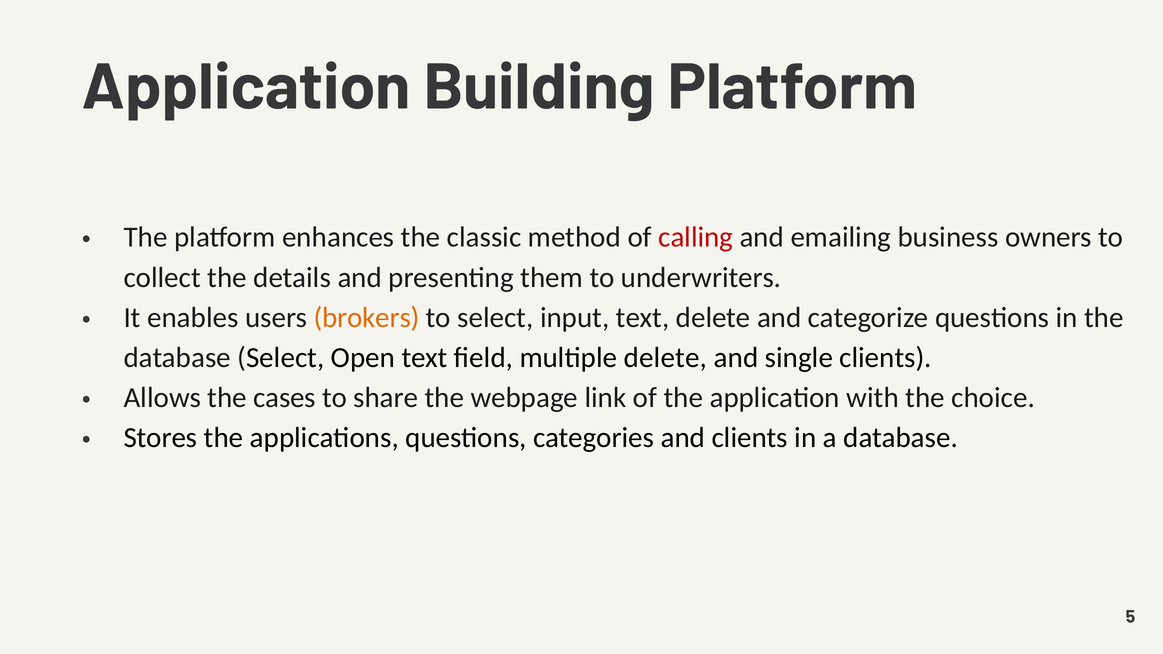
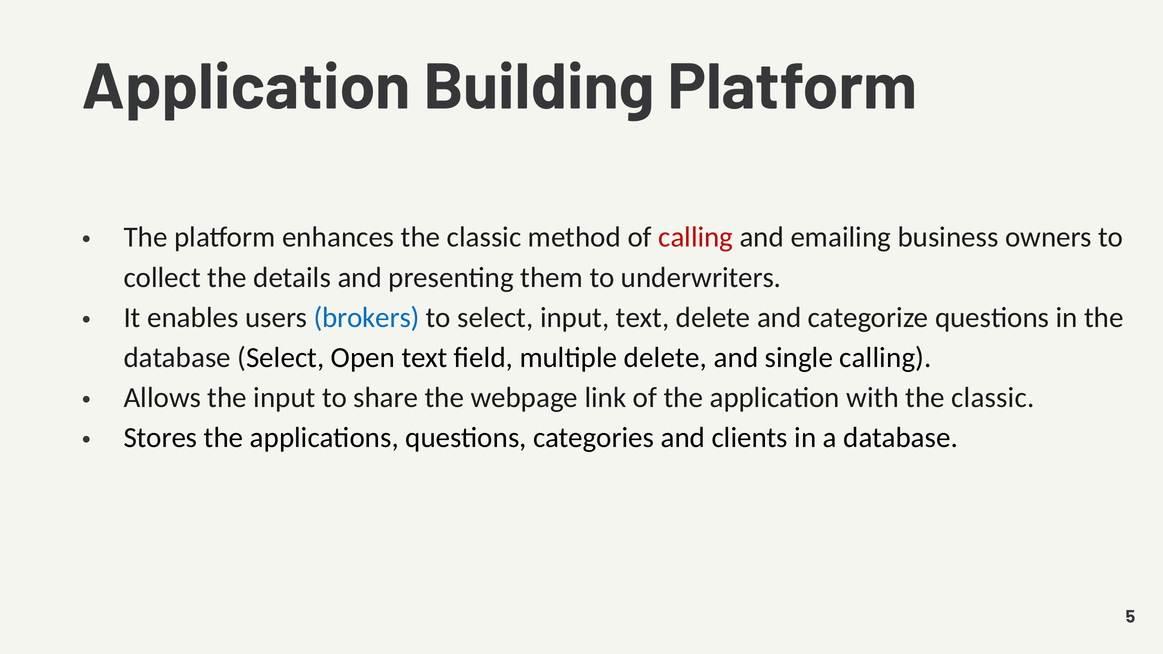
brokers colour: orange -> blue
single clients: clients -> calling
the cases: cases -> input
with the choice: choice -> classic
